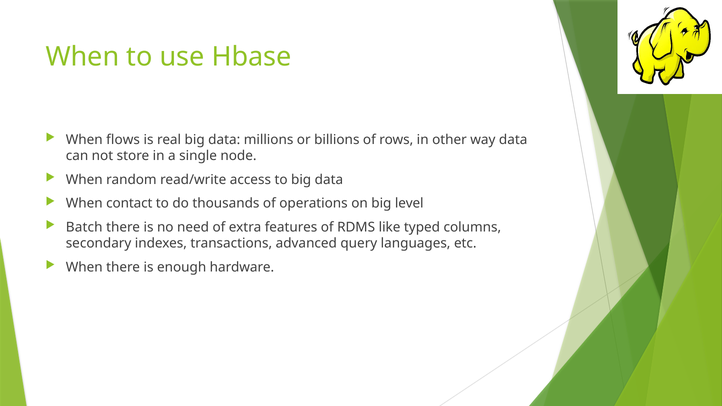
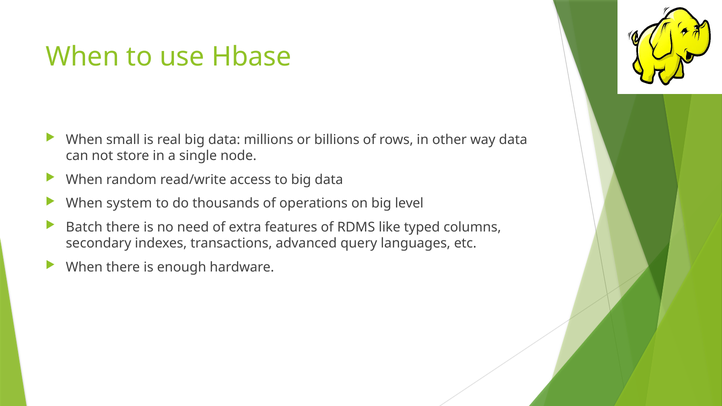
flows: flows -> small
contact: contact -> system
